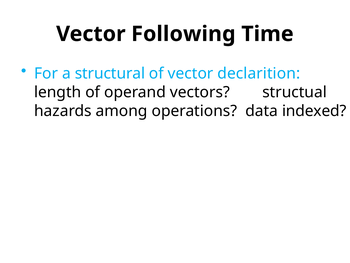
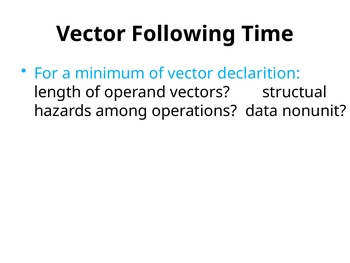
structural: structural -> minimum
indexed: indexed -> nonunit
